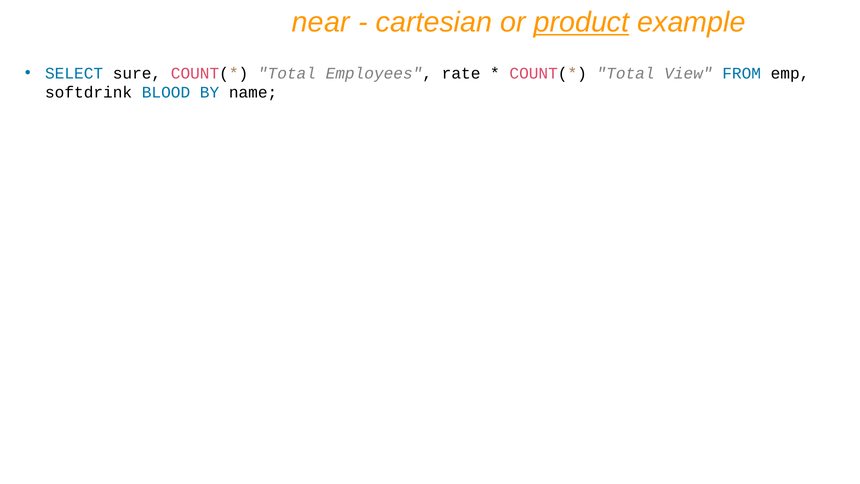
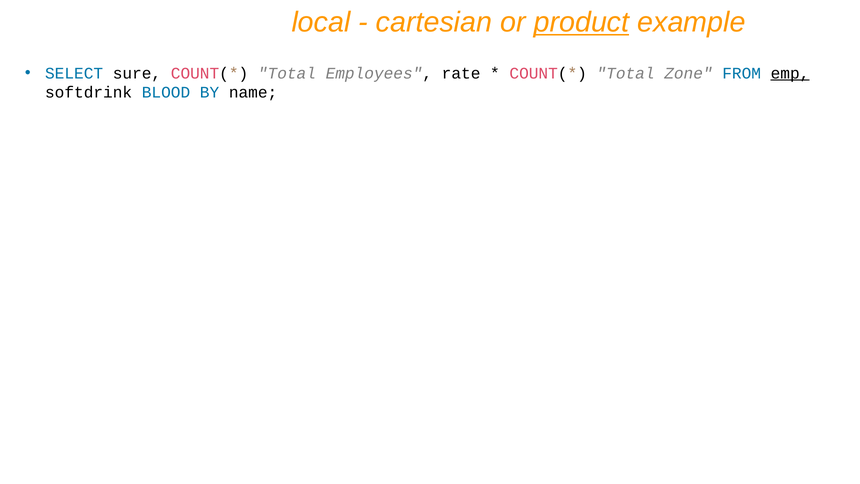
near: near -> local
View: View -> Zone
emp underline: none -> present
